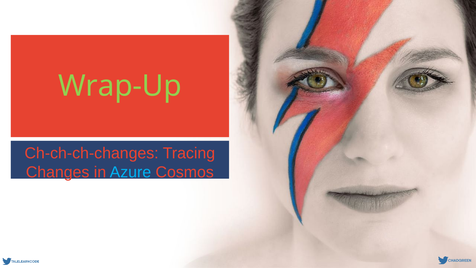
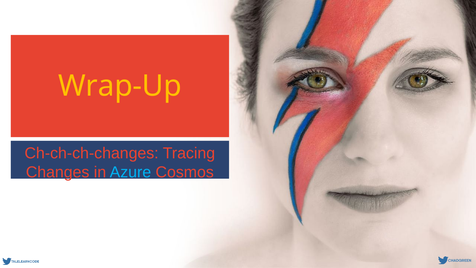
Wrap-Up colour: light green -> yellow
